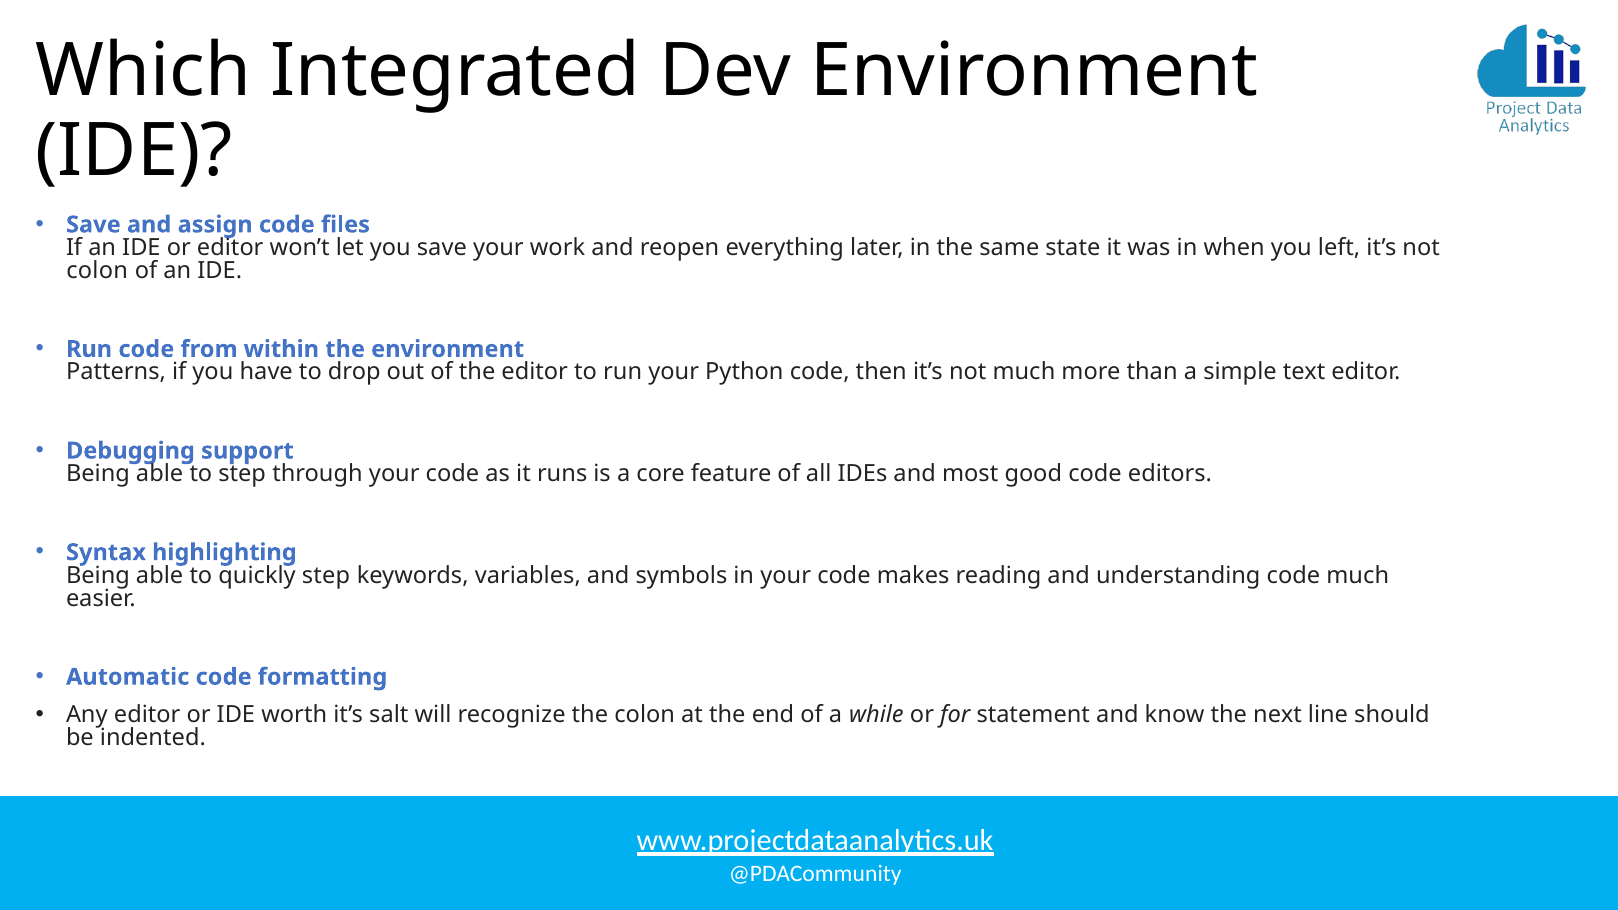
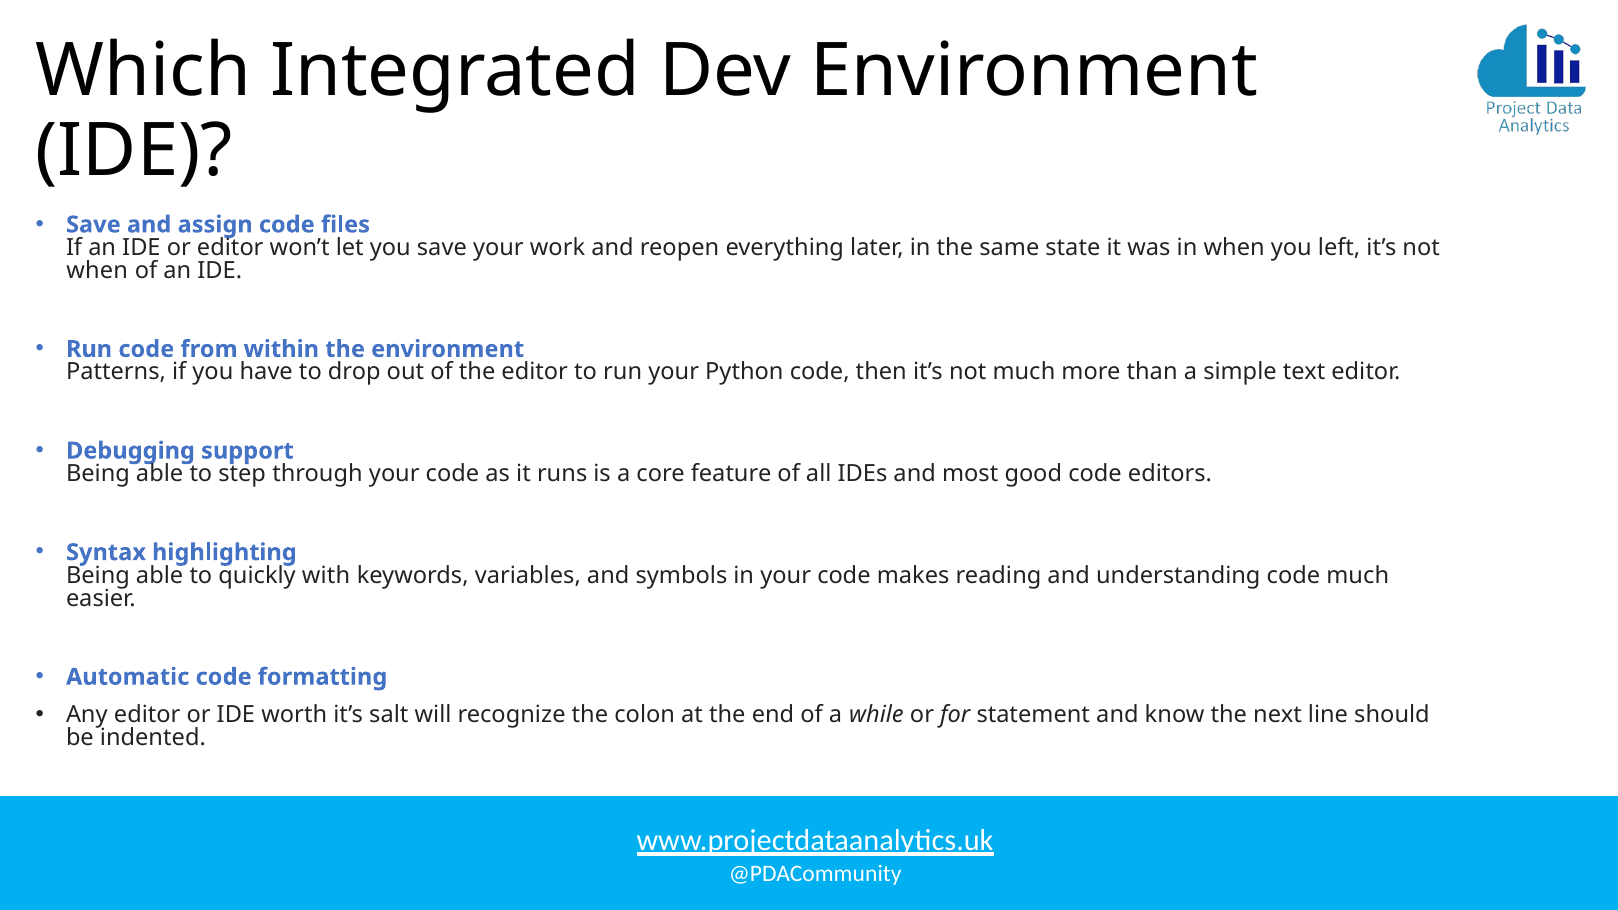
colon at (97, 271): colon -> when
quickly step: step -> with
